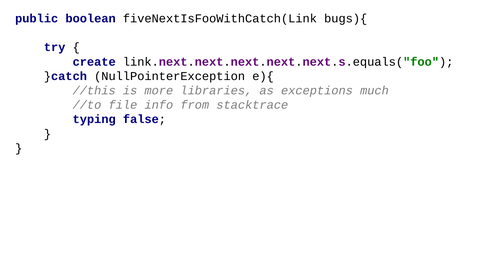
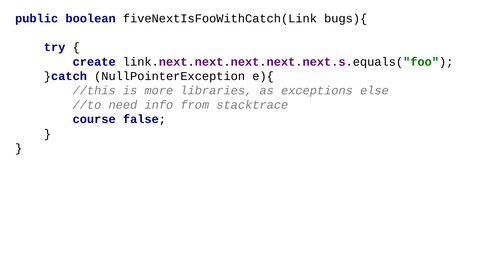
much: much -> else
file: file -> need
typing: typing -> course
